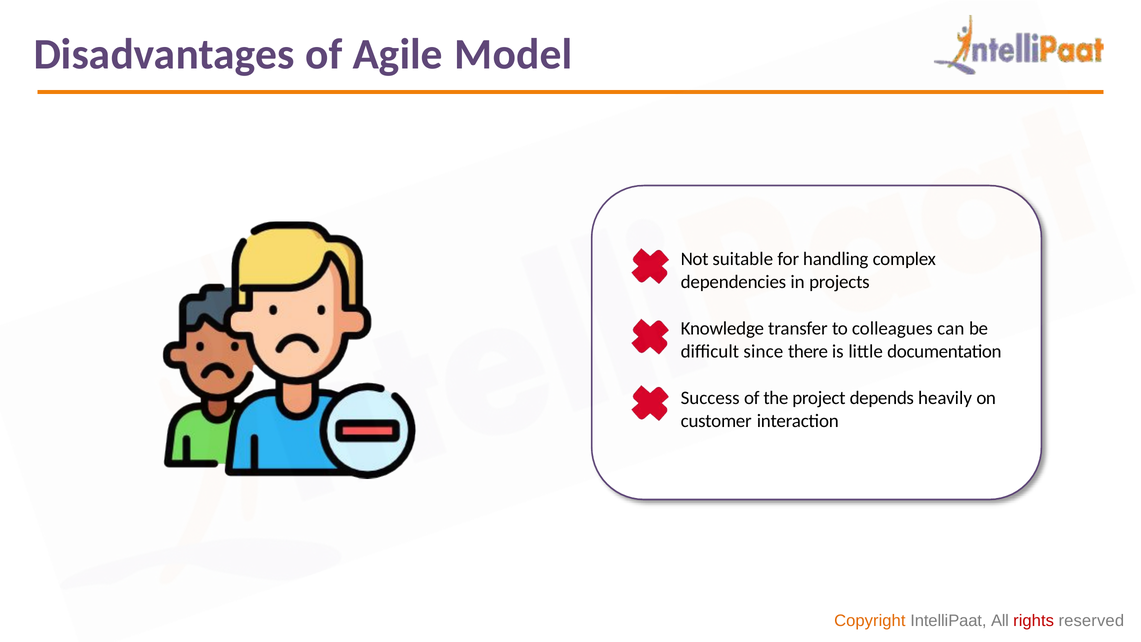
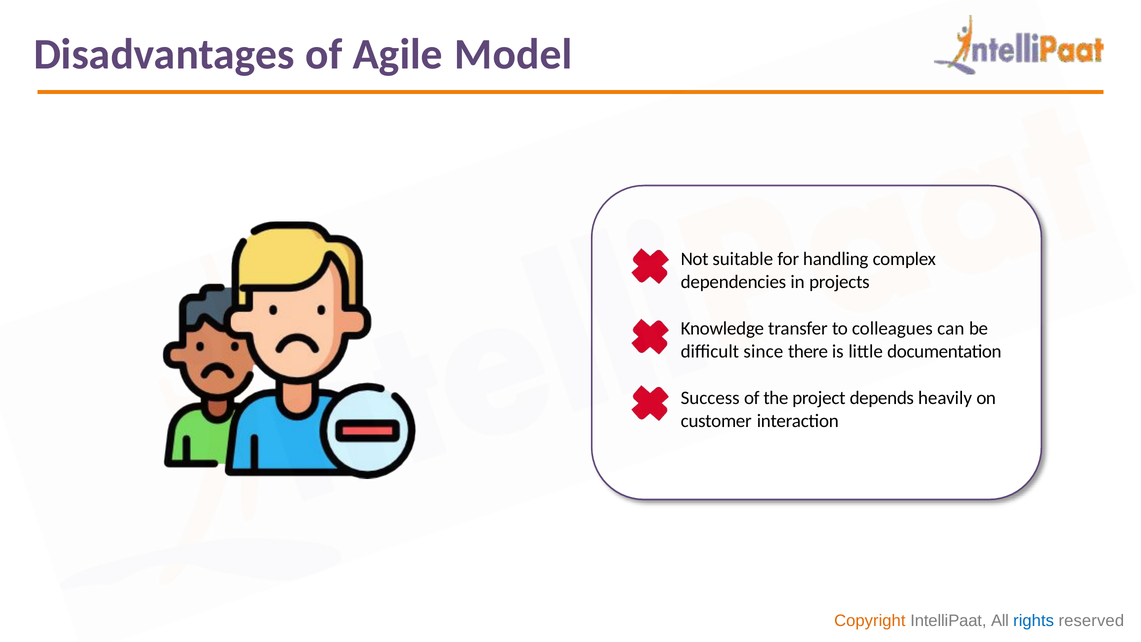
rights colour: red -> blue
